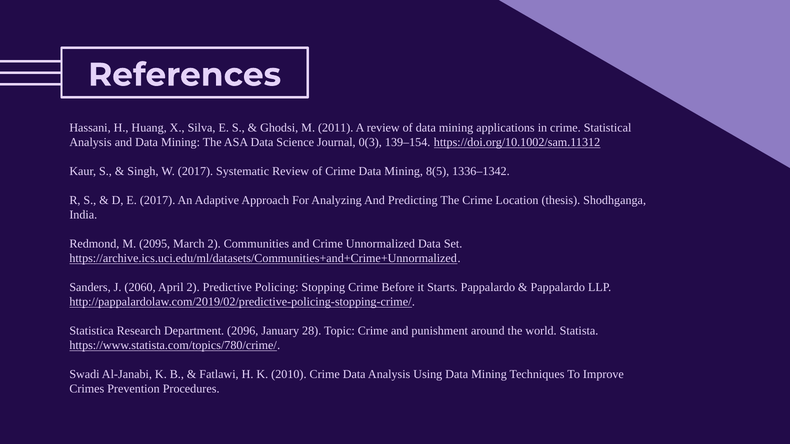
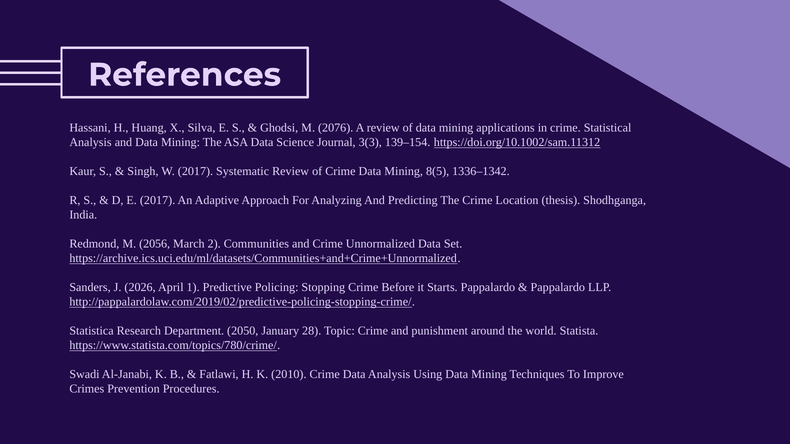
2011: 2011 -> 2076
0(3: 0(3 -> 3(3
2095: 2095 -> 2056
2060: 2060 -> 2026
April 2: 2 -> 1
2096: 2096 -> 2050
